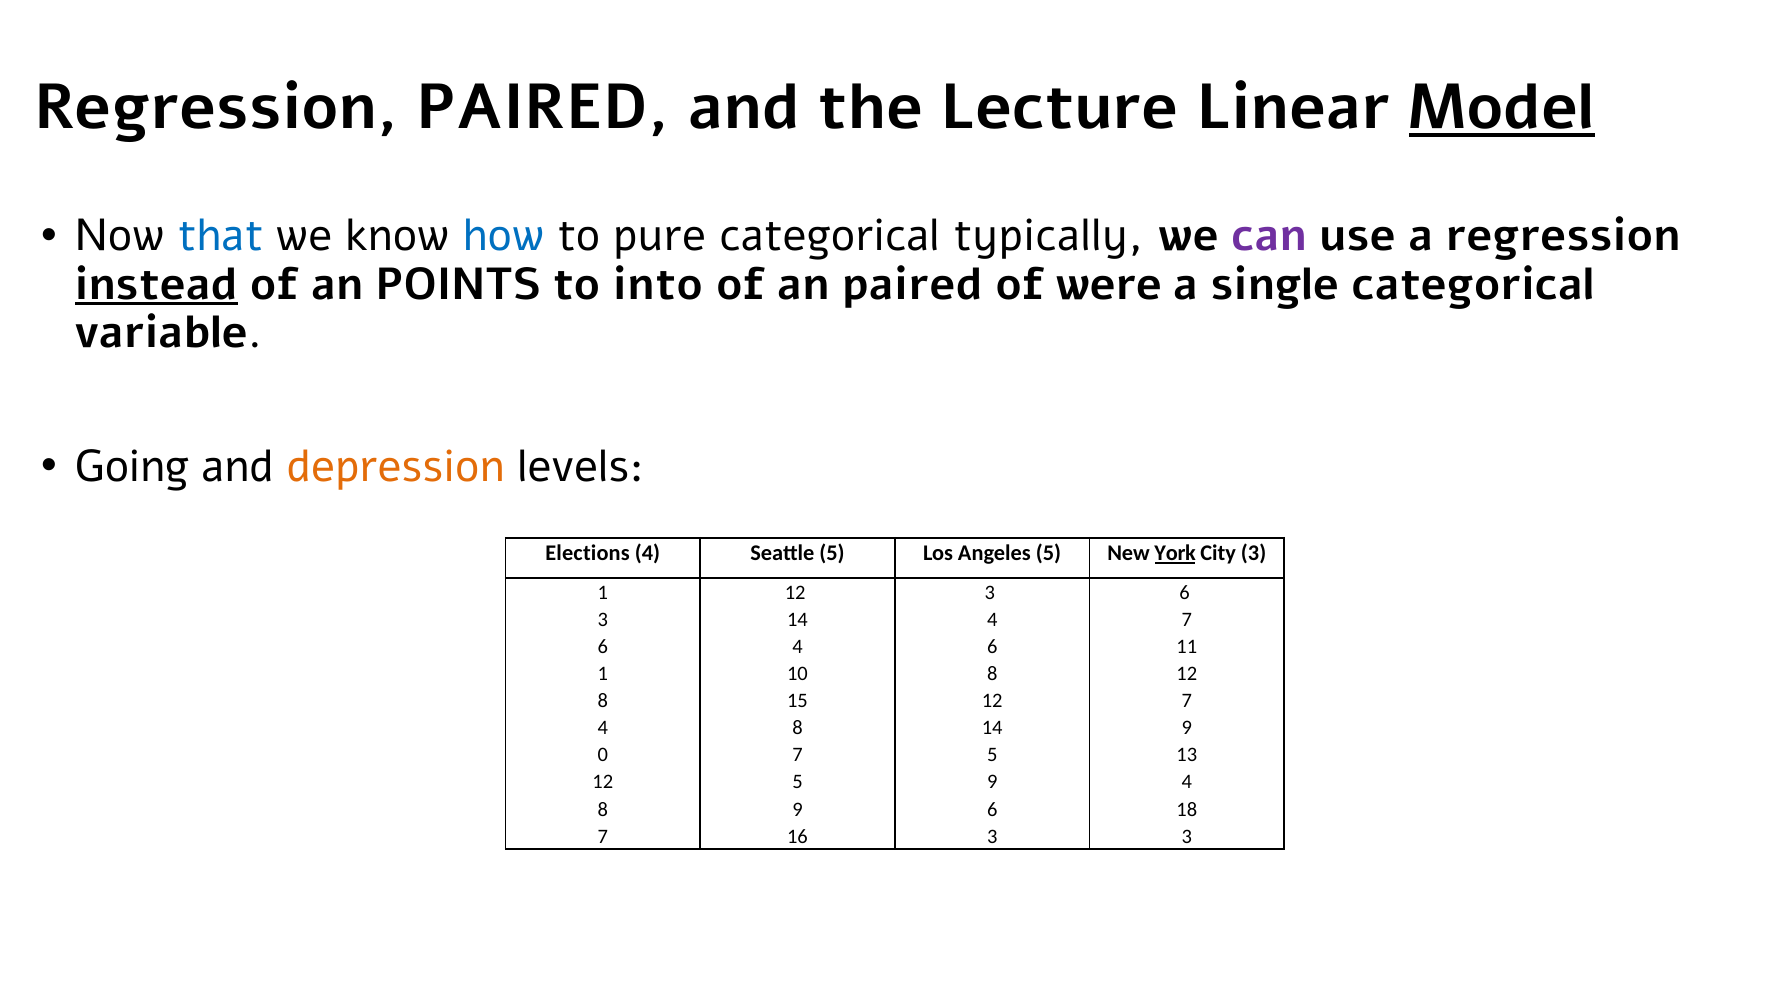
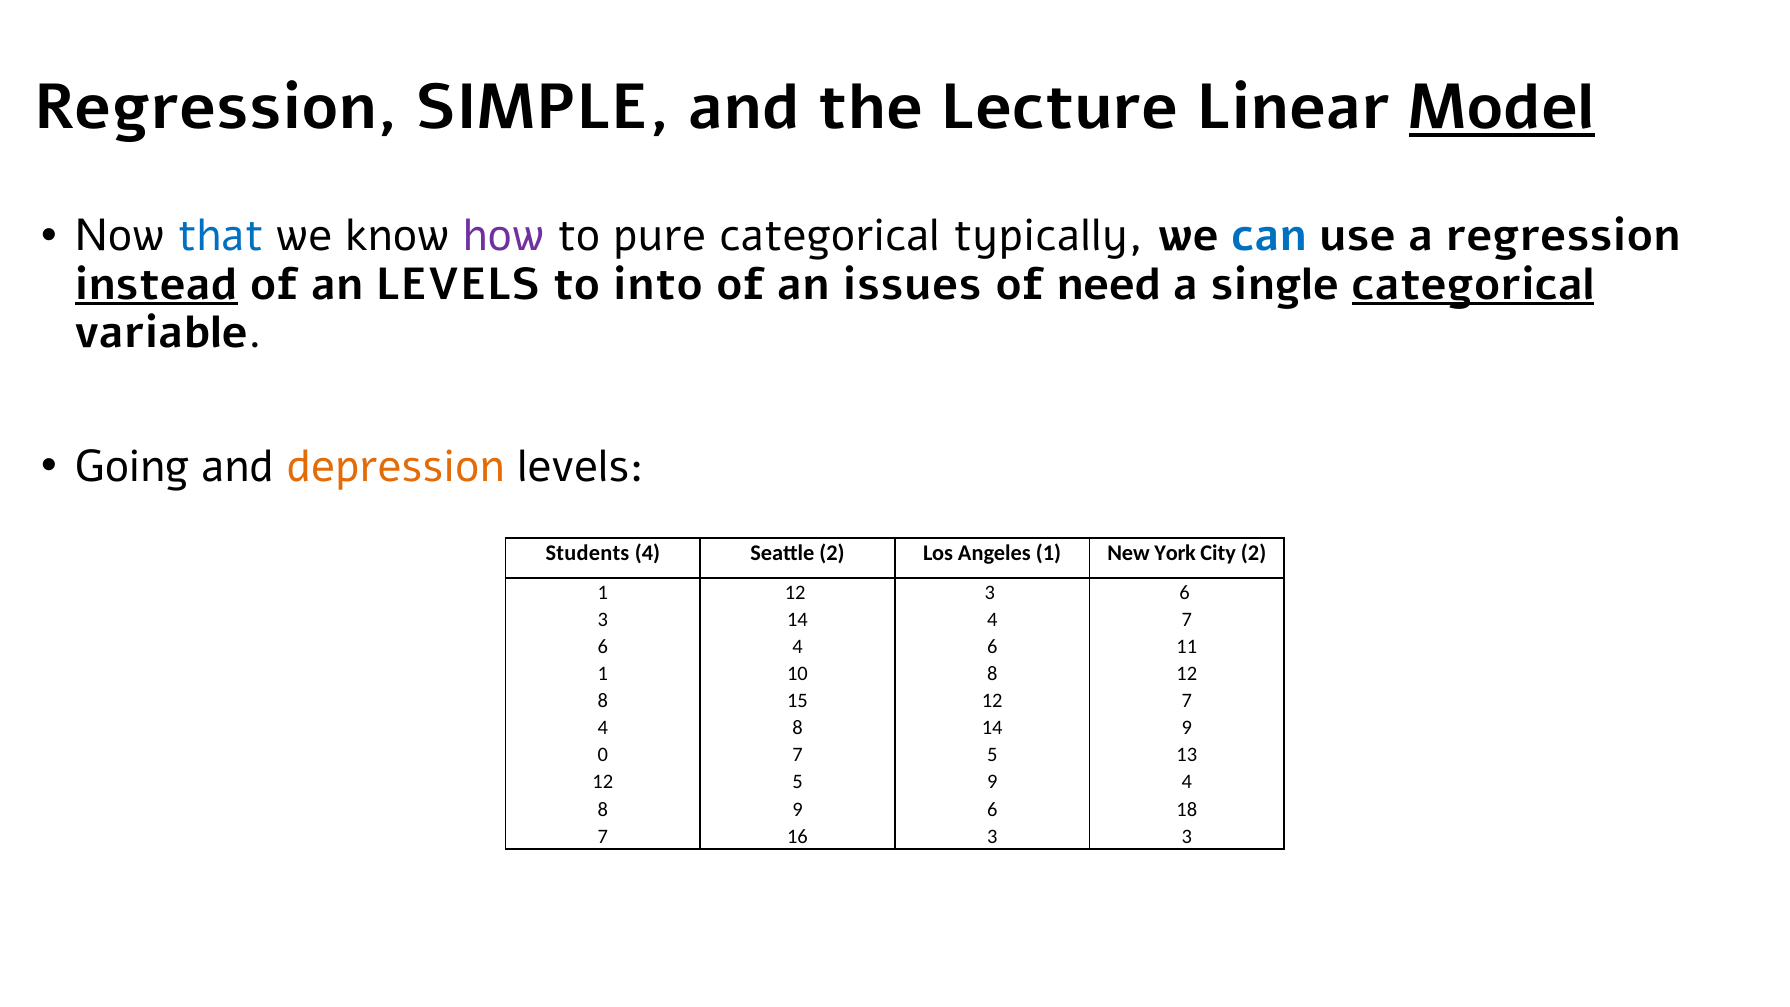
Regression PAIRED: PAIRED -> SIMPLE
how colour: blue -> purple
can colour: purple -> blue
an POINTS: POINTS -> LEVELS
an paired: paired -> issues
were: were -> need
categorical at (1473, 284) underline: none -> present
Elections: Elections -> Students
Seattle 5: 5 -> 2
Angeles 5: 5 -> 1
York underline: present -> none
City 3: 3 -> 2
